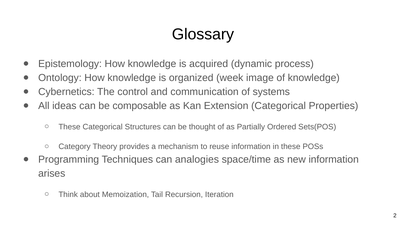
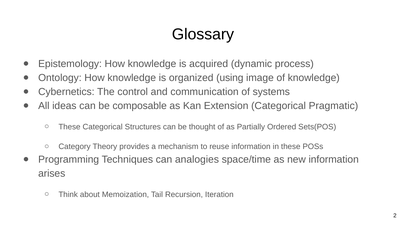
week: week -> using
Properties: Properties -> Pragmatic
